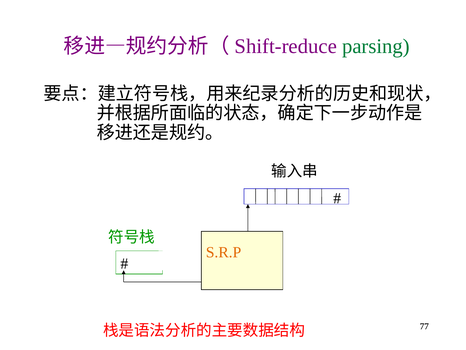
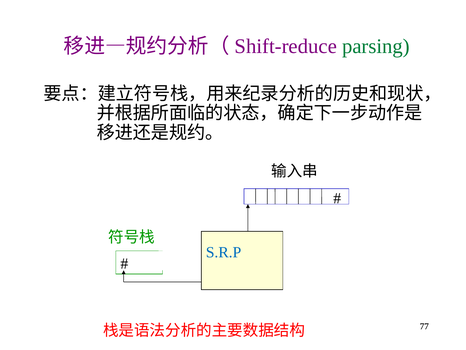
S.R.P colour: orange -> blue
